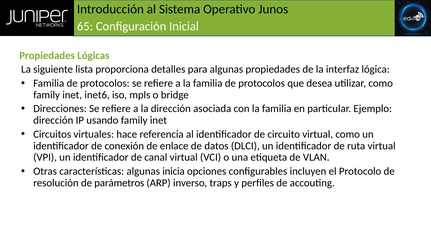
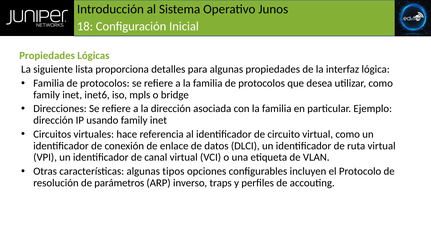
65: 65 -> 18
inicia: inicia -> tipos
